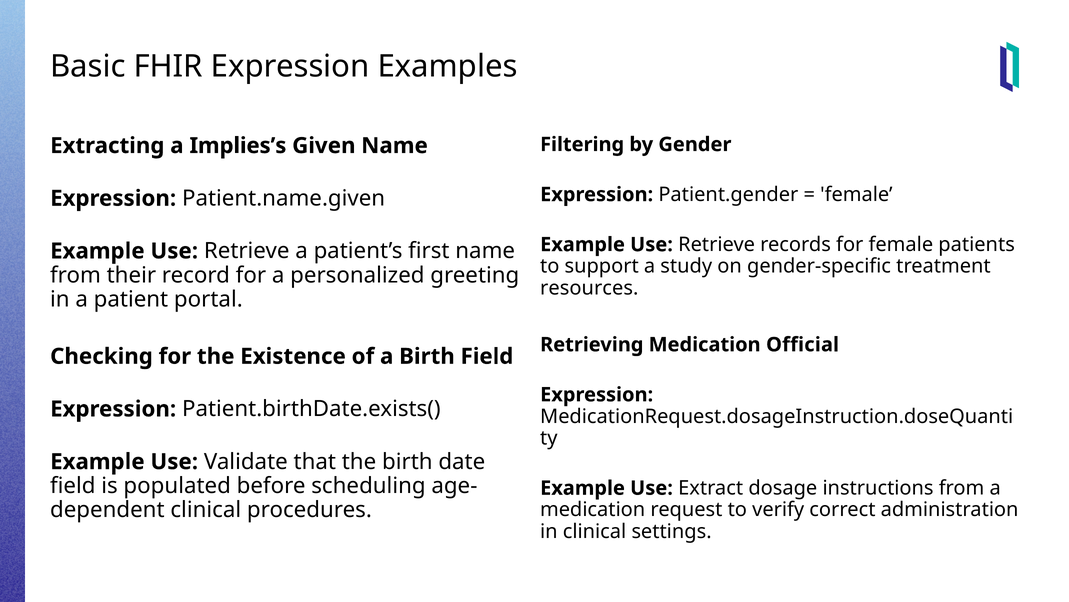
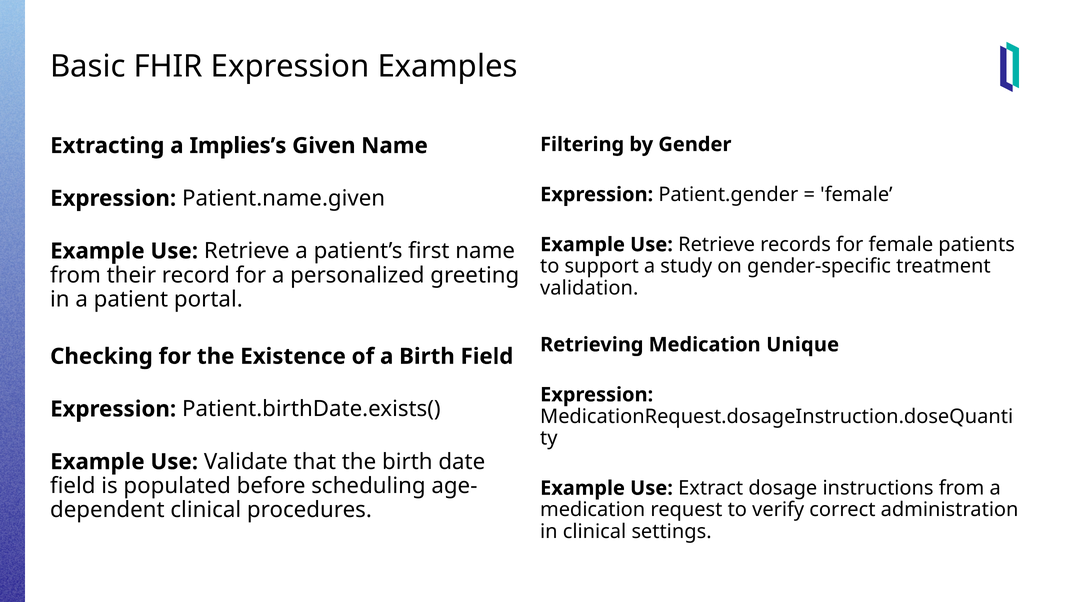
resources: resources -> validation
Official: Official -> Unique
